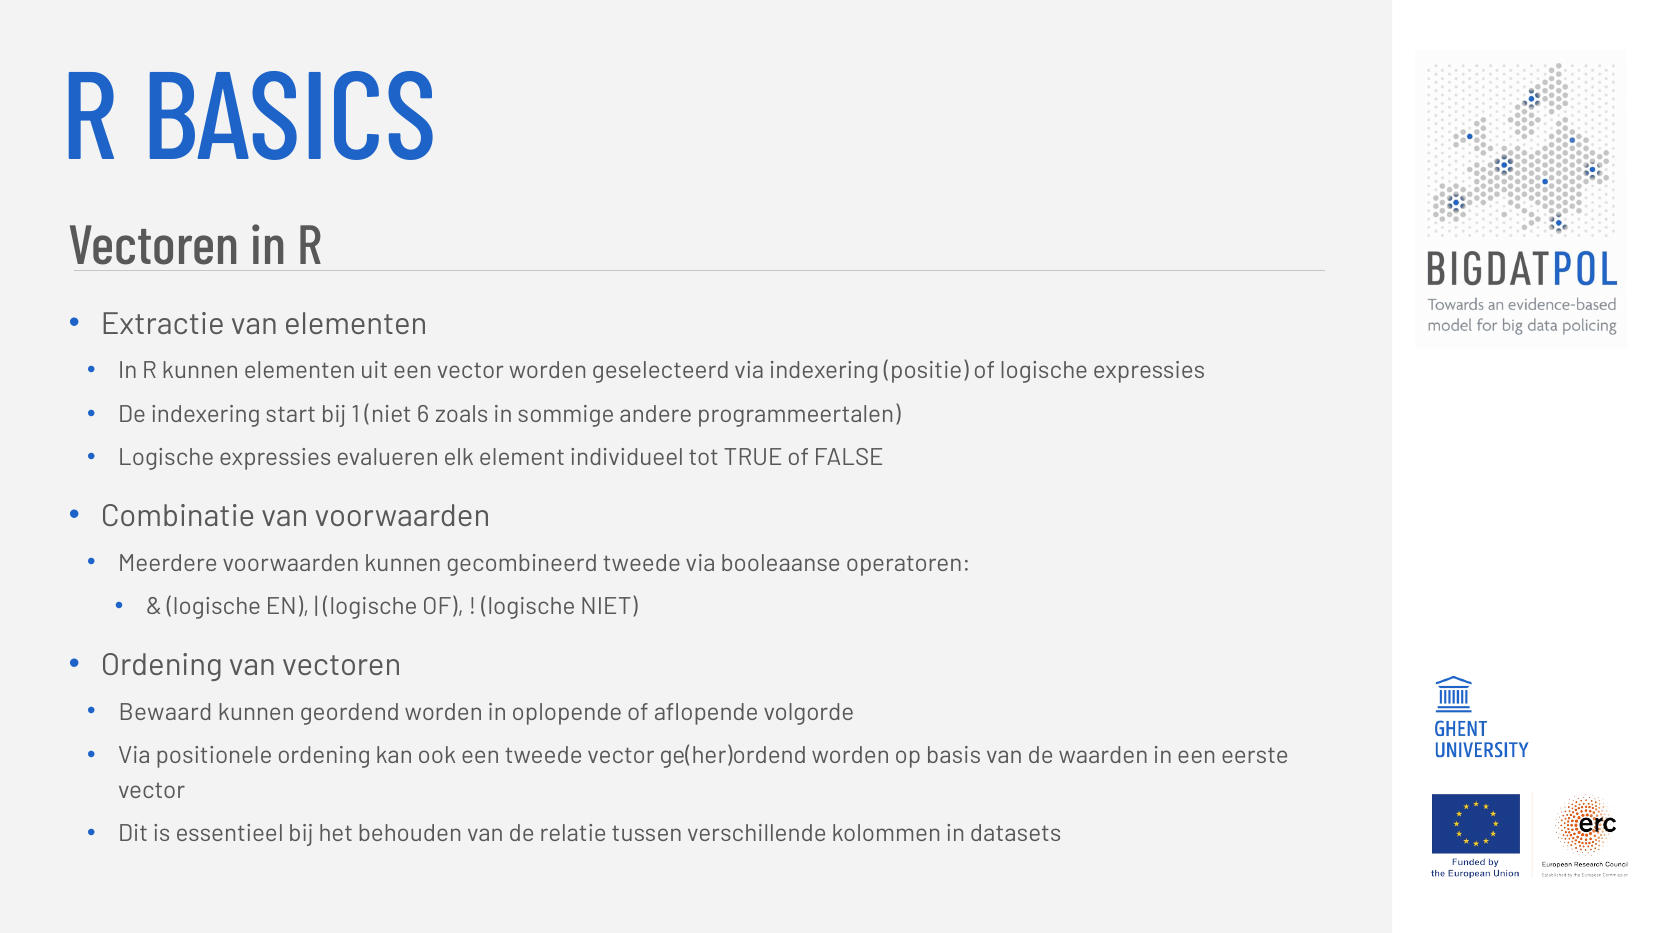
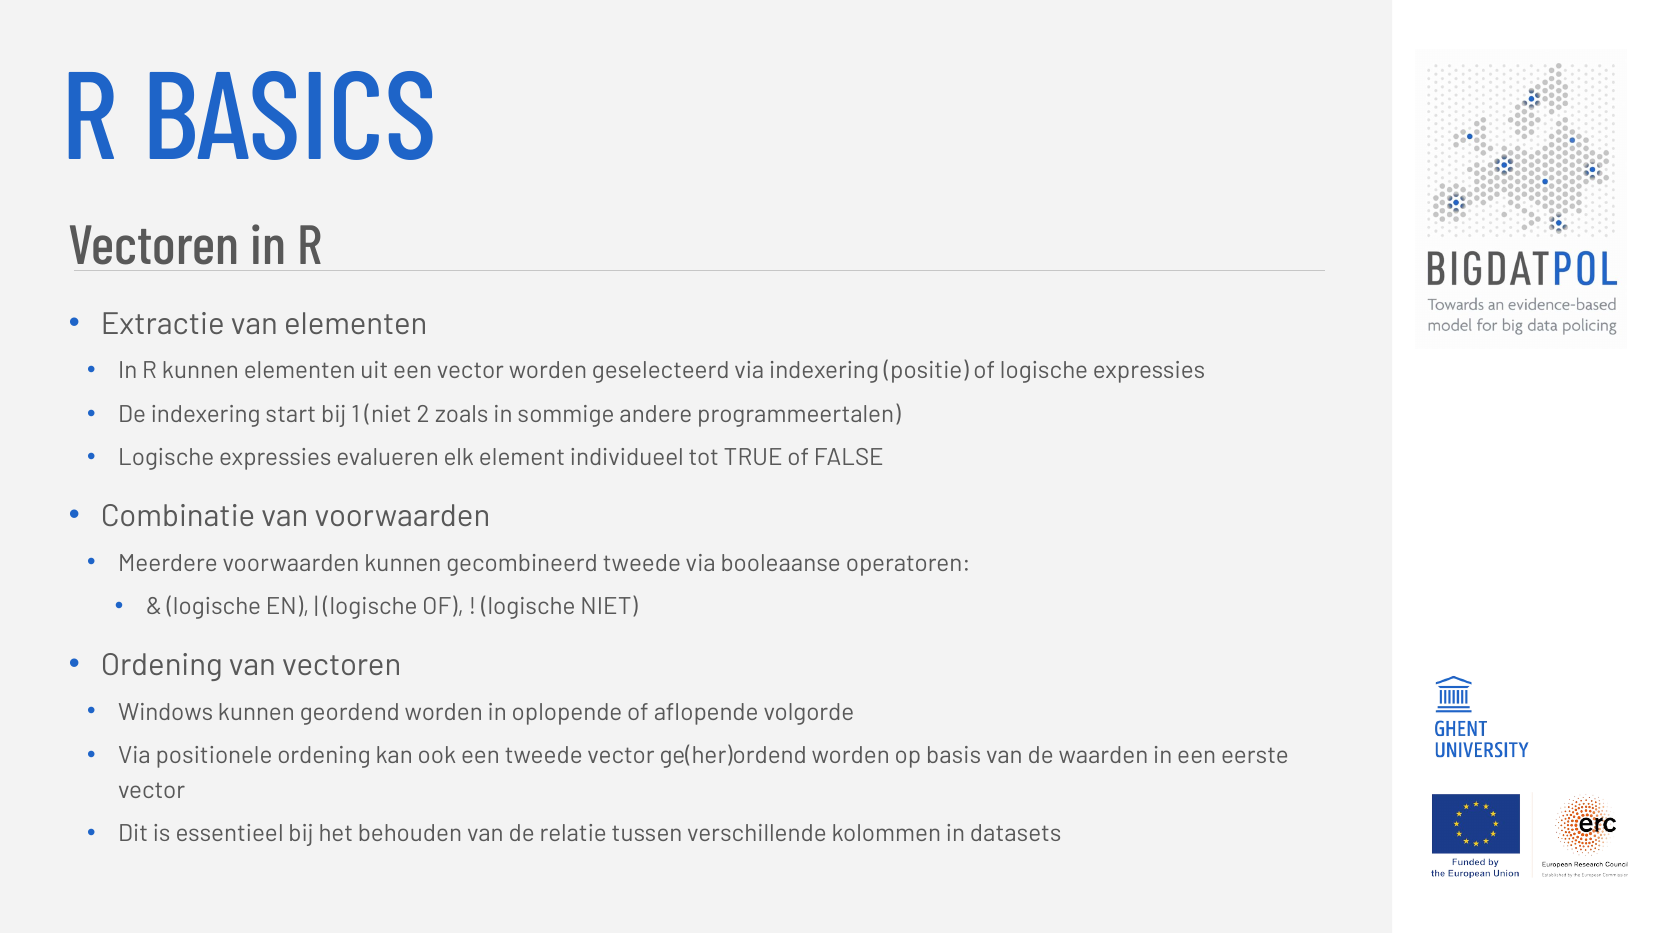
6: 6 -> 2
Bewaard: Bewaard -> Windows
